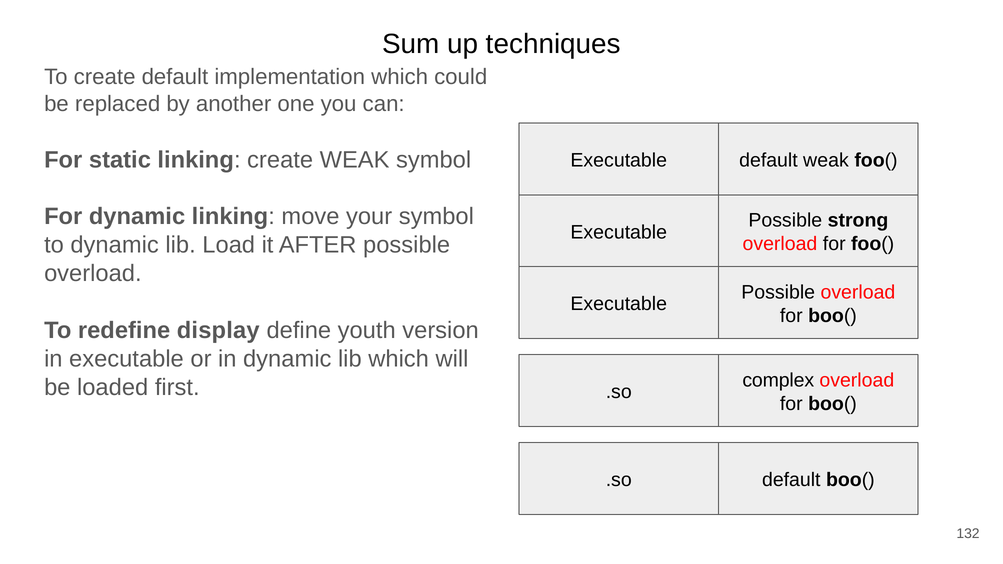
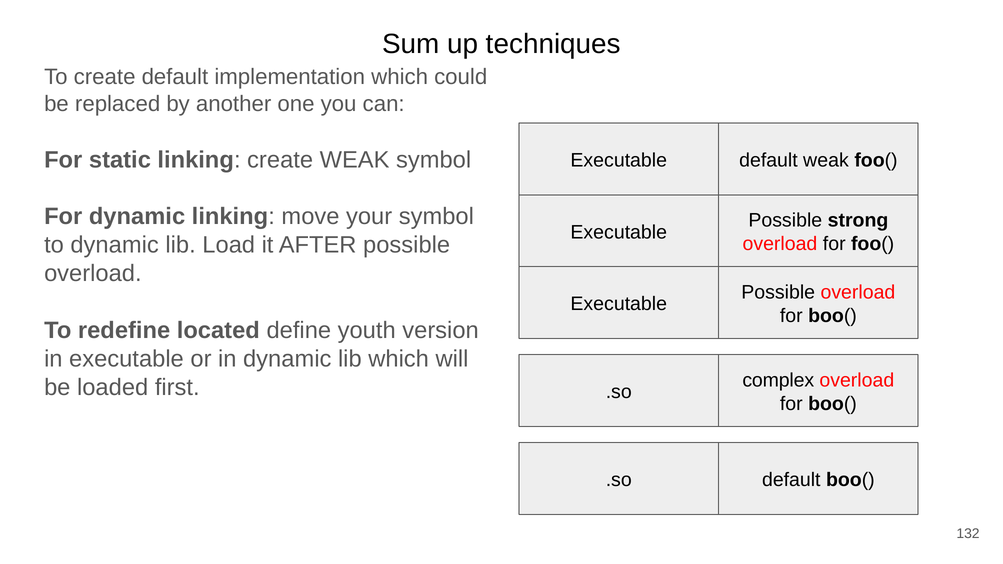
display: display -> located
